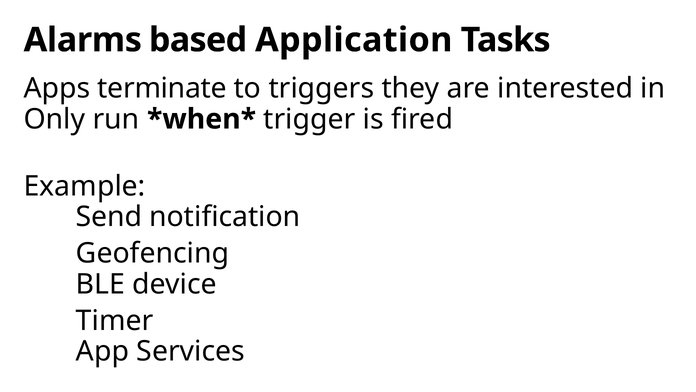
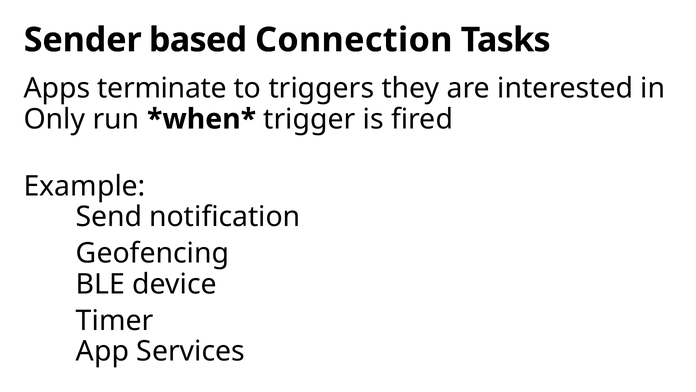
Alarms: Alarms -> Sender
Application: Application -> Connection
